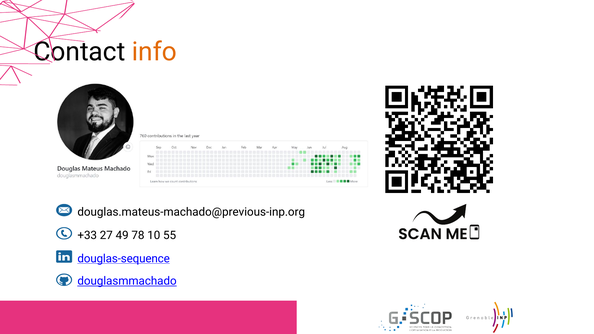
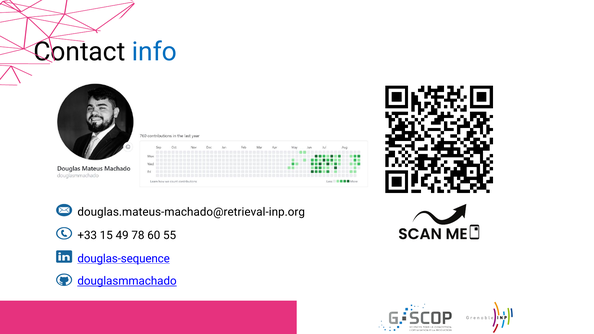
info colour: orange -> blue
douglas.mateus-machado@previous-inp.org: douglas.mateus-machado@previous-inp.org -> douglas.mateus-machado@retrieval-inp.org
27: 27 -> 15
10: 10 -> 60
